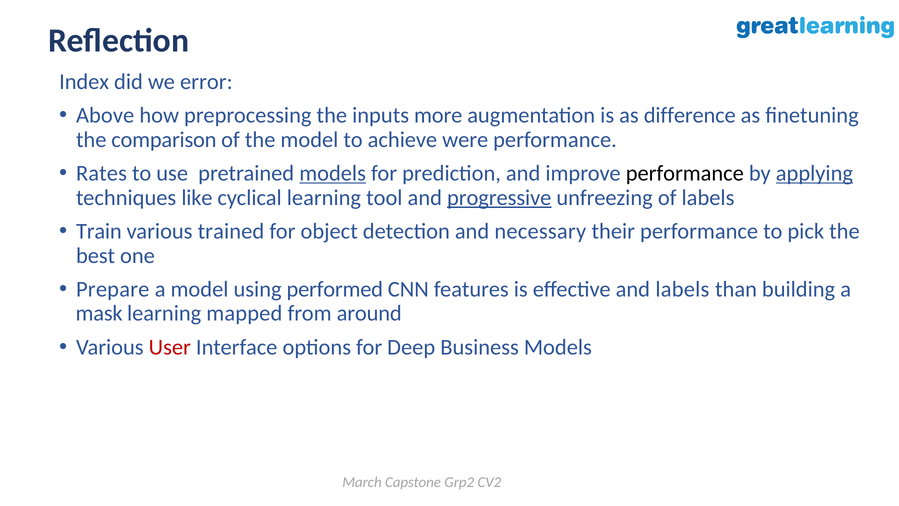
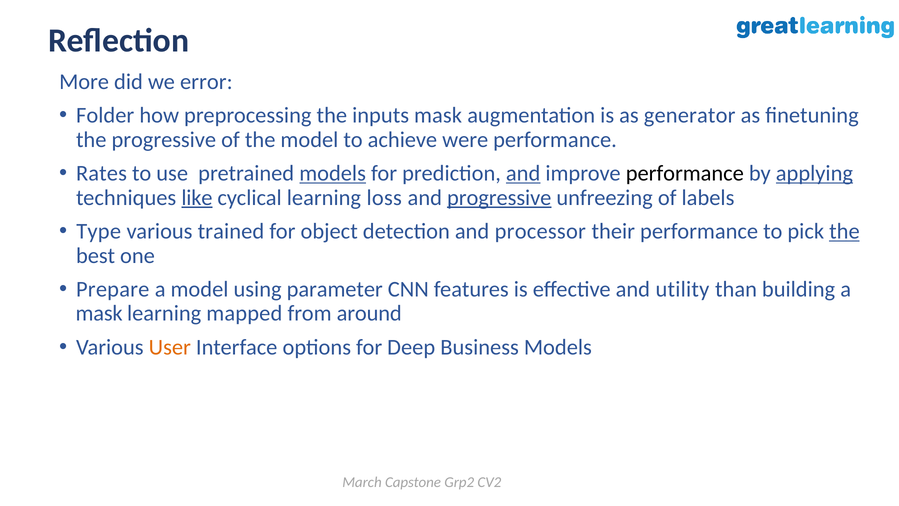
Index: Index -> More
Above: Above -> Folder
inputs more: more -> mask
difference: difference -> generator
the comparison: comparison -> progressive
and at (523, 173) underline: none -> present
like underline: none -> present
tool: tool -> loss
Train: Train -> Type
necessary: necessary -> processor
the at (844, 231) underline: none -> present
performed: performed -> parameter
and labels: labels -> utility
User colour: red -> orange
